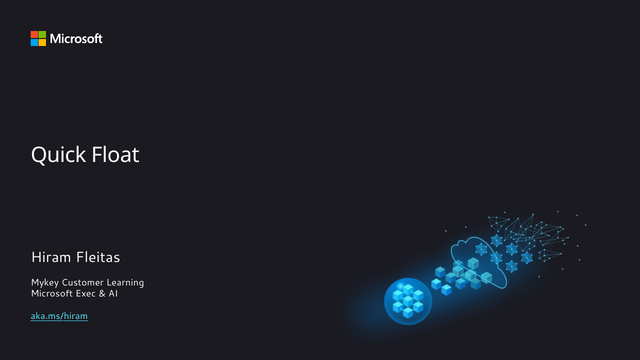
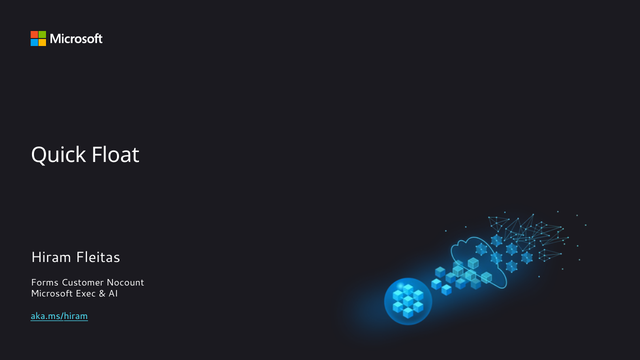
Mykey: Mykey -> Forms
Learning: Learning -> Nocount
